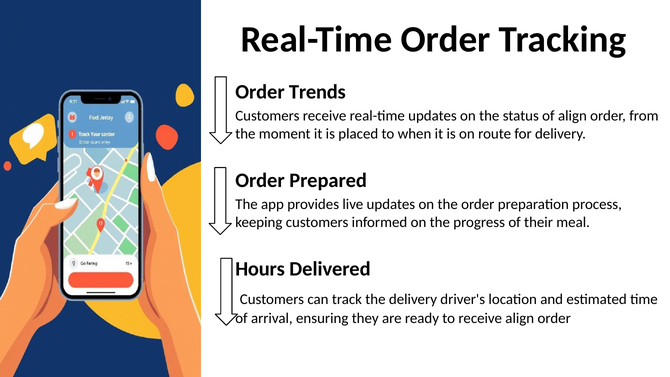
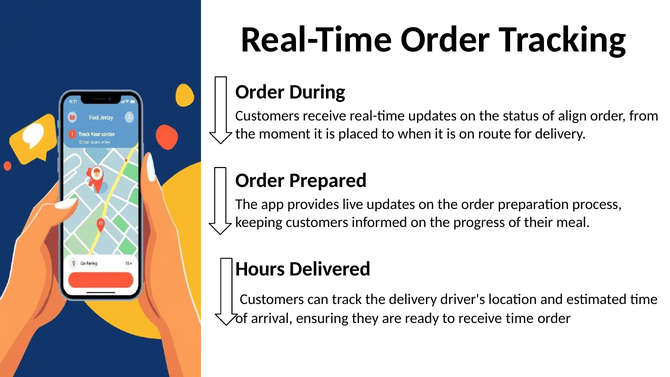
Trends: Trends -> During
receive align: align -> time
